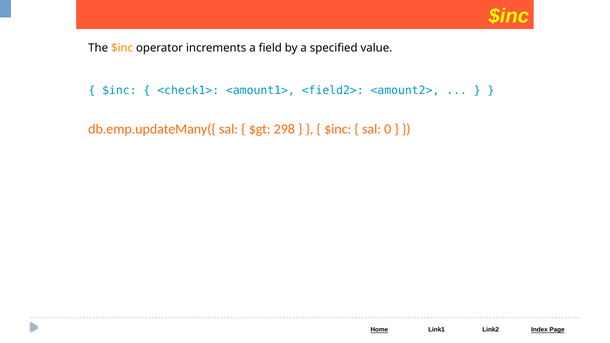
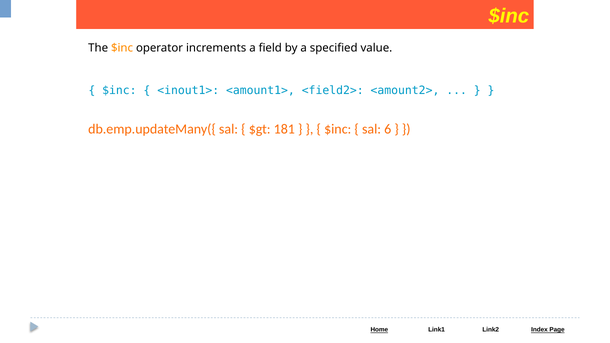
<check1>: <check1> -> <inout1>
298: 298 -> 181
0: 0 -> 6
